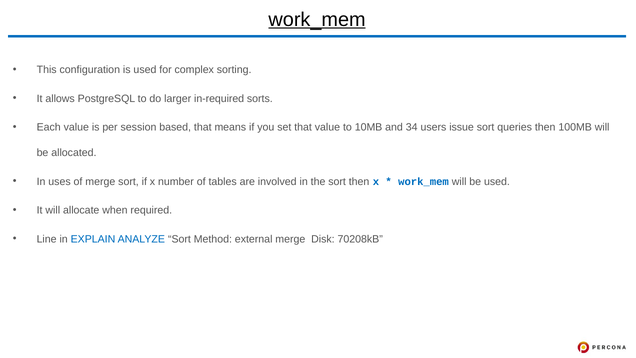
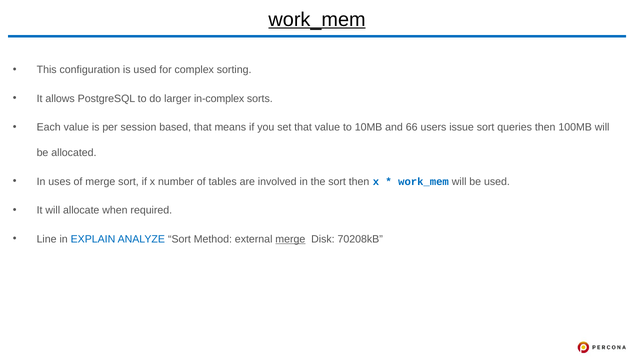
in-required: in-required -> in-complex
34: 34 -> 66
merge at (290, 239) underline: none -> present
